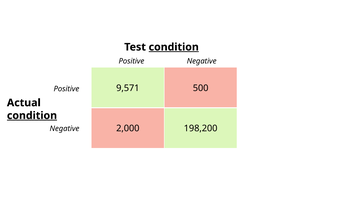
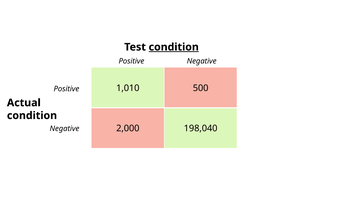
9,571: 9,571 -> 1,010
condition at (32, 115) underline: present -> none
198,200: 198,200 -> 198,040
